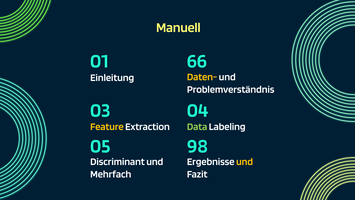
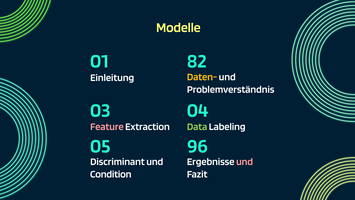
Manuell: Manuell -> Modelle
66: 66 -> 82
Feature colour: yellow -> pink
98: 98 -> 96
und at (245, 161) colour: yellow -> pink
Mehrfach: Mehrfach -> Condition
